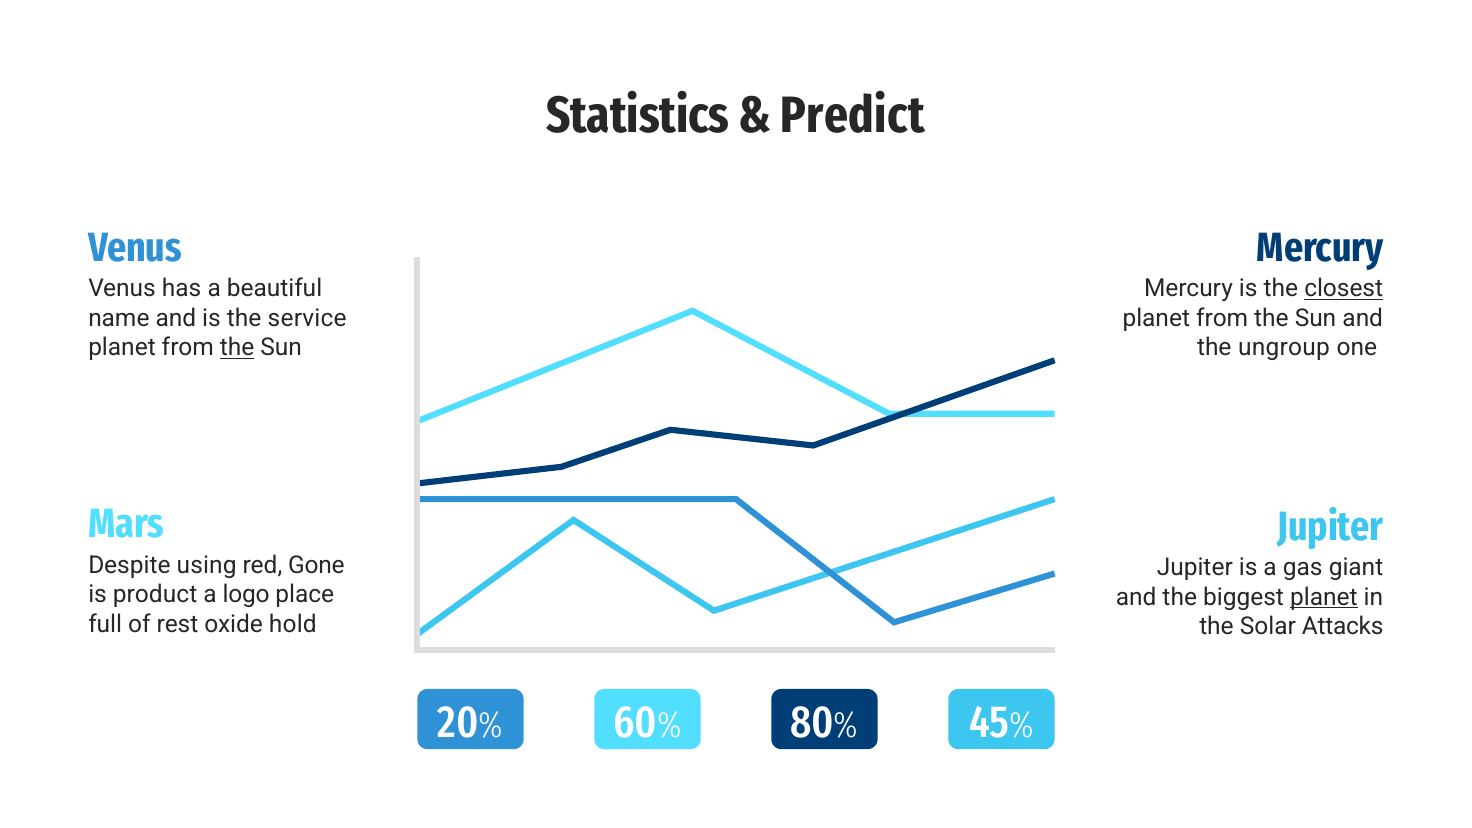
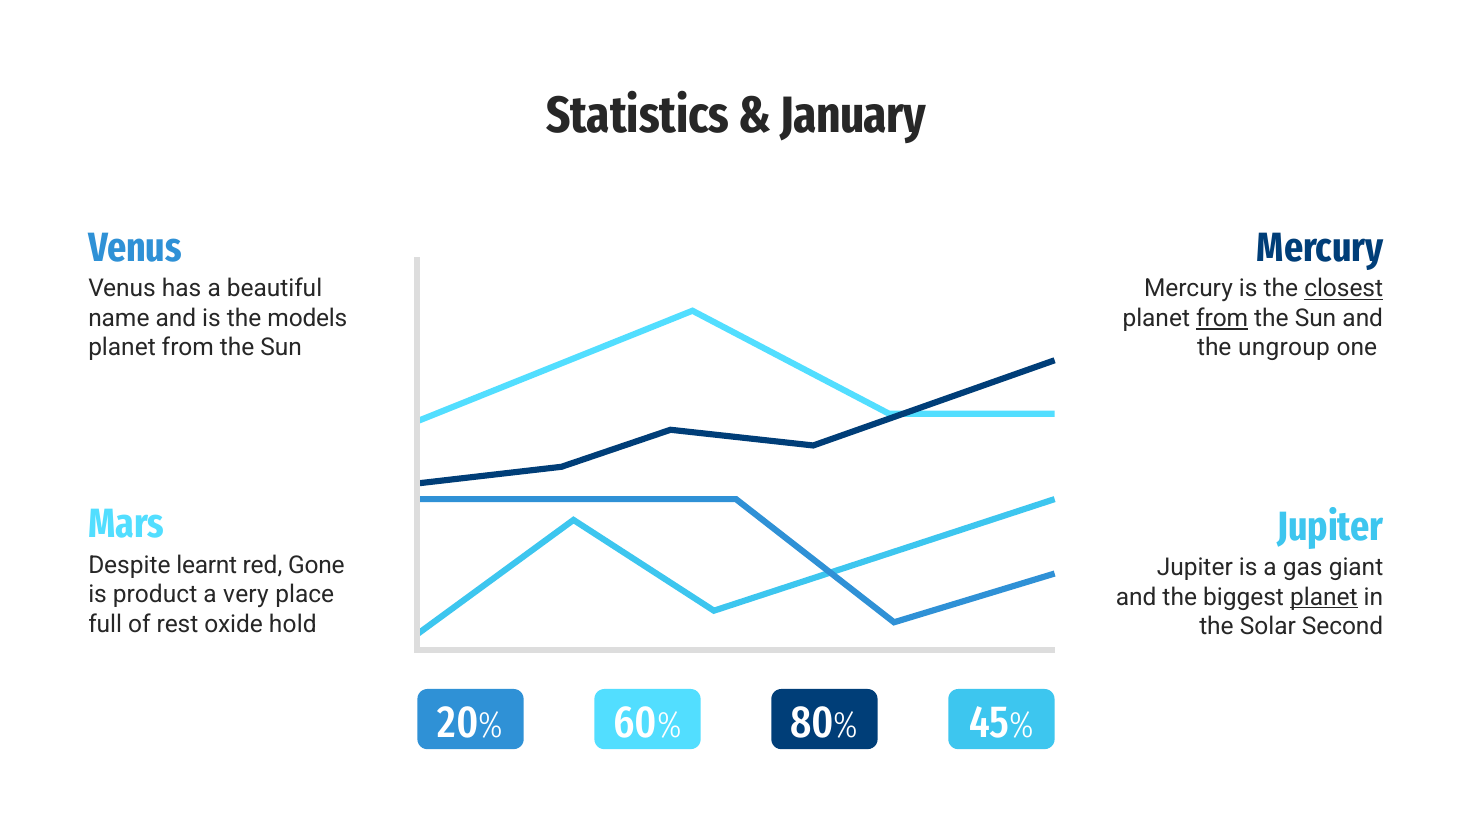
Predict: Predict -> January
service: service -> models
from at (1222, 318) underline: none -> present
the at (237, 348) underline: present -> none
using: using -> learnt
logo: logo -> very
Attacks: Attacks -> Second
